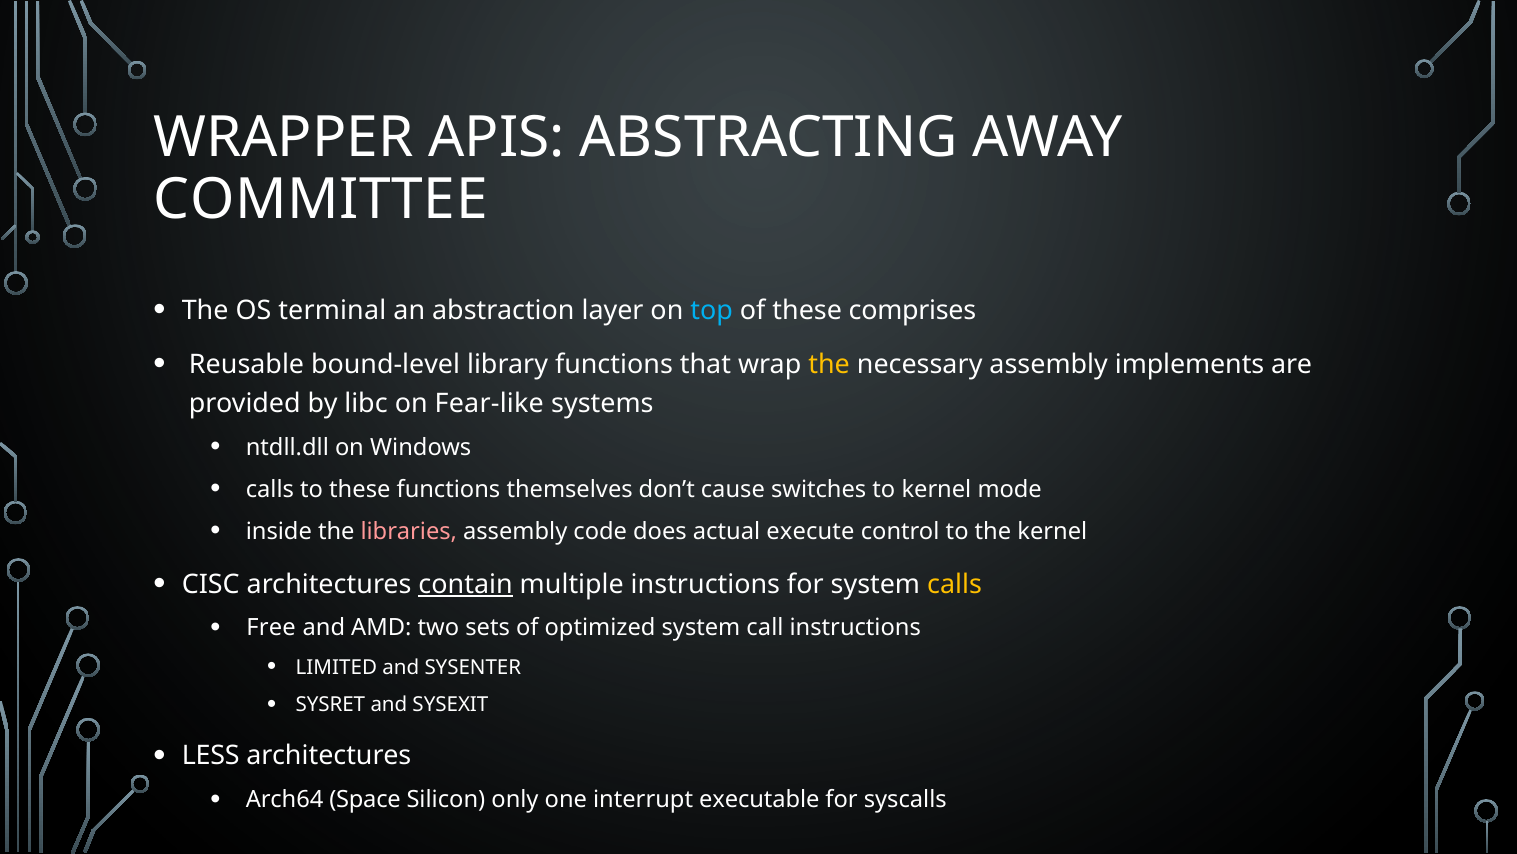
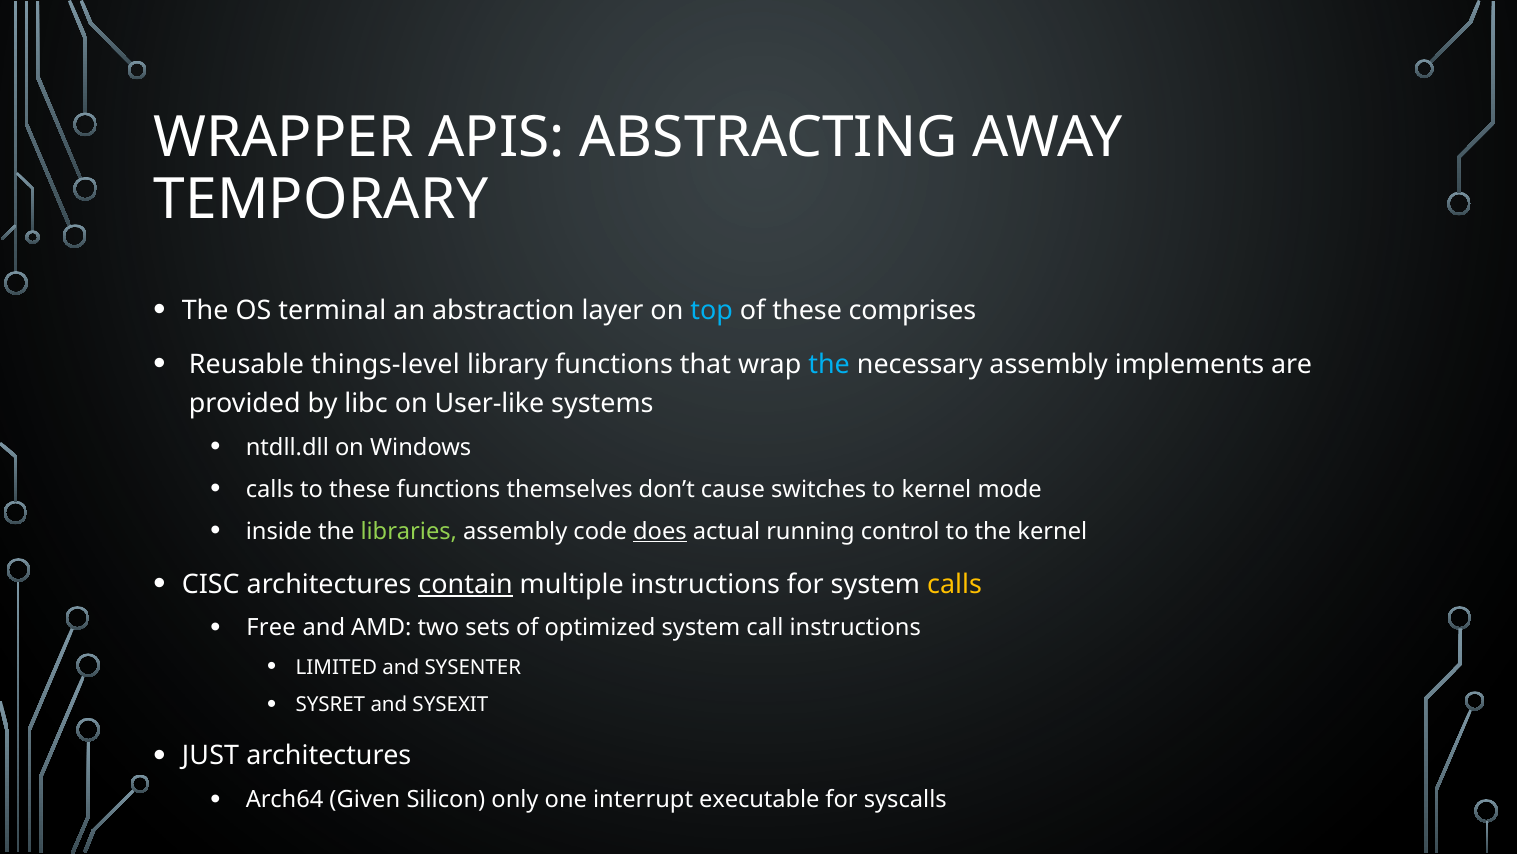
COMMITTEE: COMMITTEE -> TEMPORARY
bound-level: bound-level -> things-level
the at (829, 365) colour: yellow -> light blue
Fear-like: Fear-like -> User-like
libraries colour: pink -> light green
does underline: none -> present
execute: execute -> running
LESS: LESS -> JUST
Space: Space -> Given
